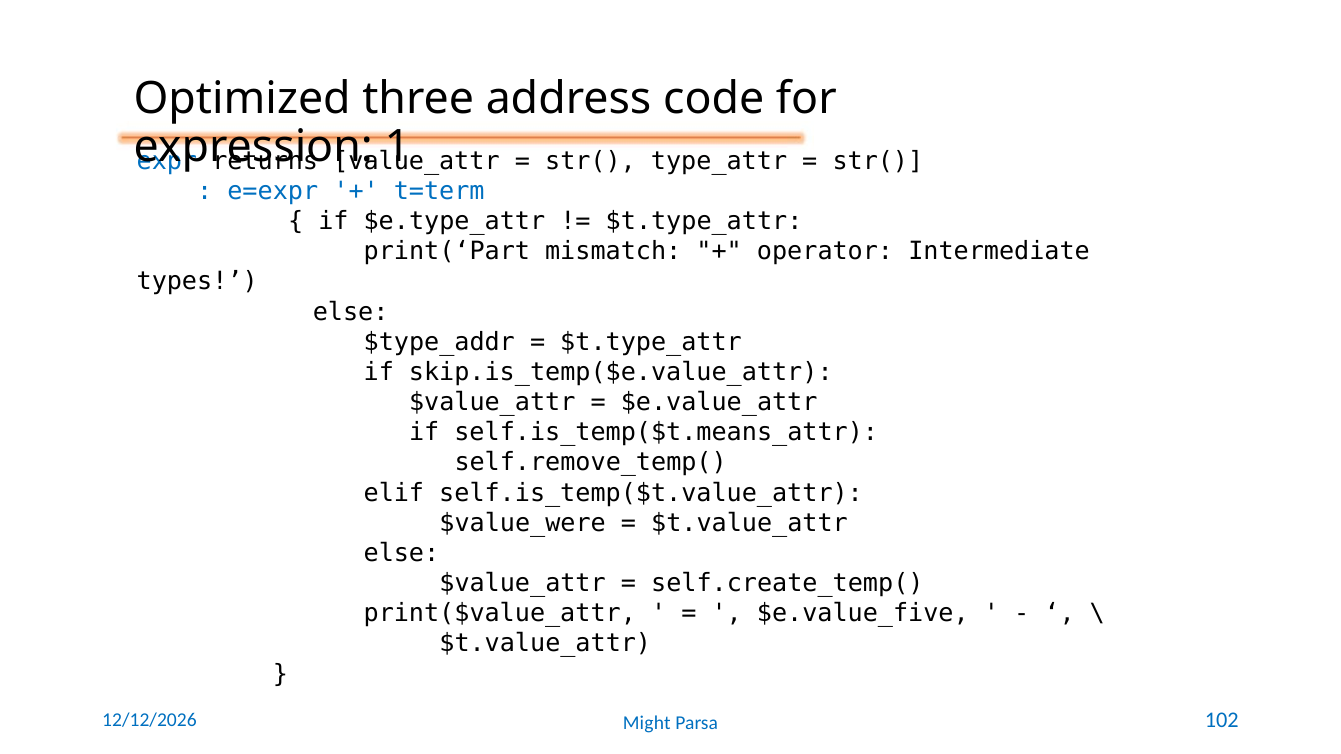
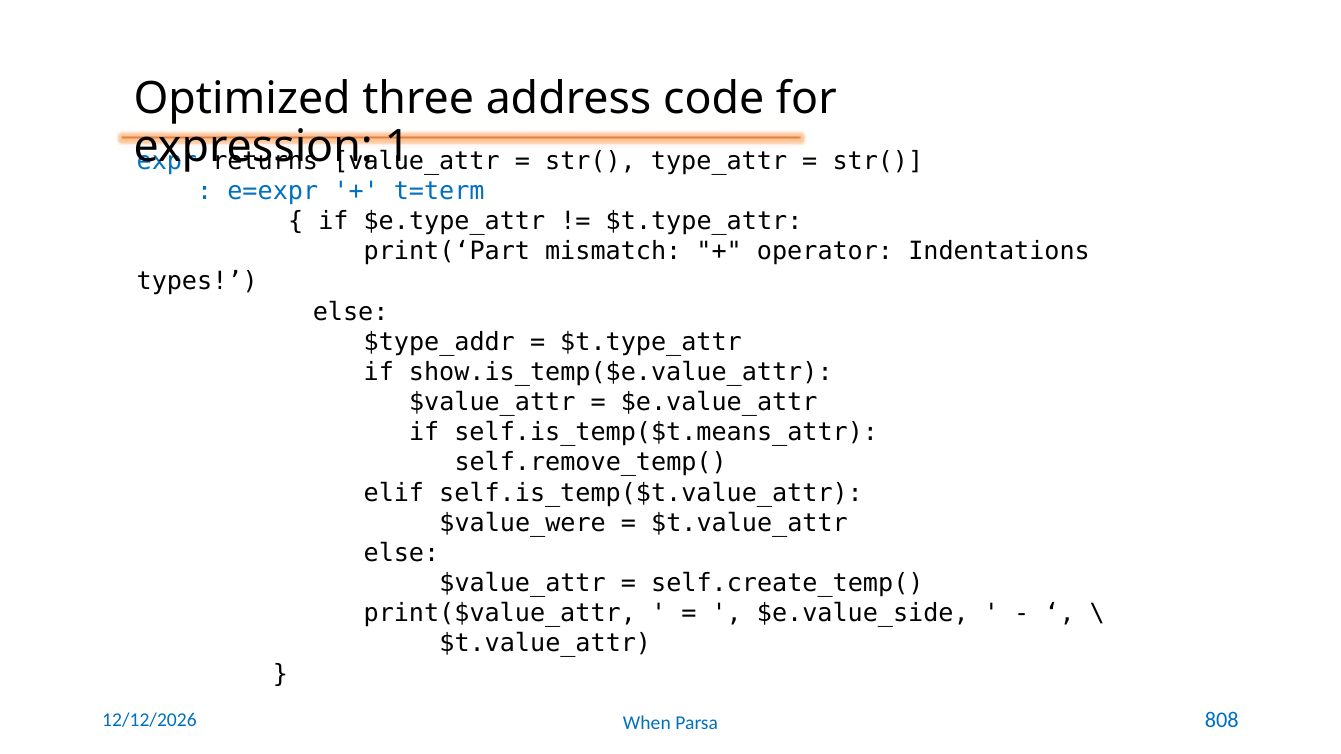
Intermediate: Intermediate -> Indentations
skip.is_temp($e.value_attr: skip.is_temp($e.value_attr -> show.is_temp($e.value_attr
$e.value_five: $e.value_five -> $e.value_side
Might: Might -> When
102: 102 -> 808
